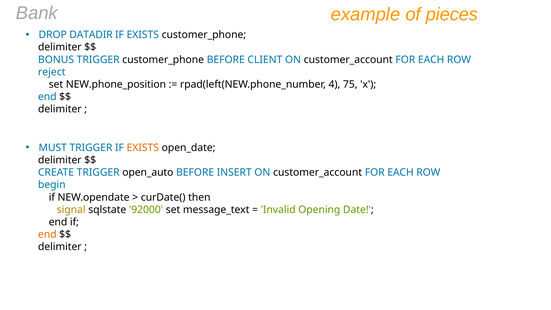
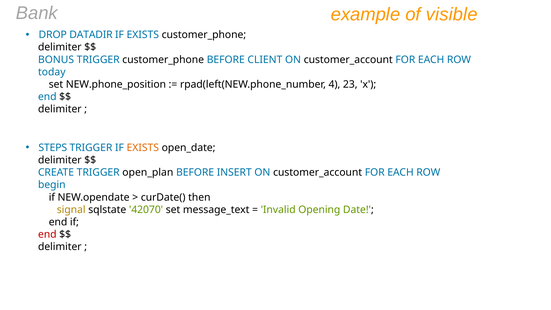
pieces: pieces -> visible
reject: reject -> today
75: 75 -> 23
MUST: MUST -> STEPS
open_auto: open_auto -> open_plan
92000: 92000 -> 42070
end at (47, 234) colour: orange -> red
